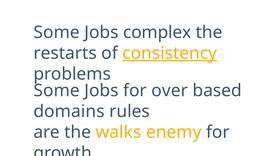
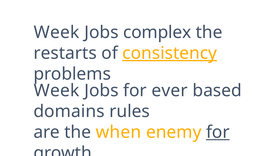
Some at (57, 32): Some -> Week
Some at (57, 91): Some -> Week
over: over -> ever
walks: walks -> when
for at (218, 133) underline: none -> present
